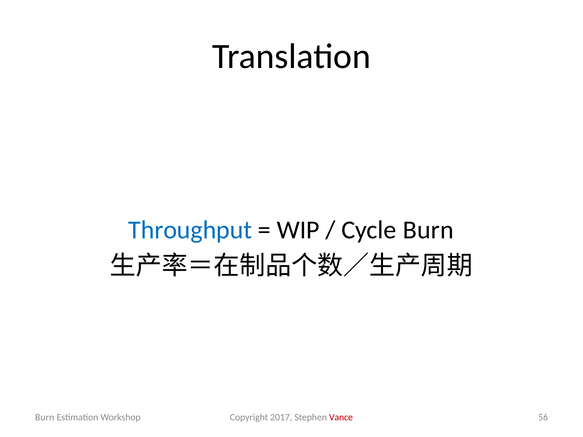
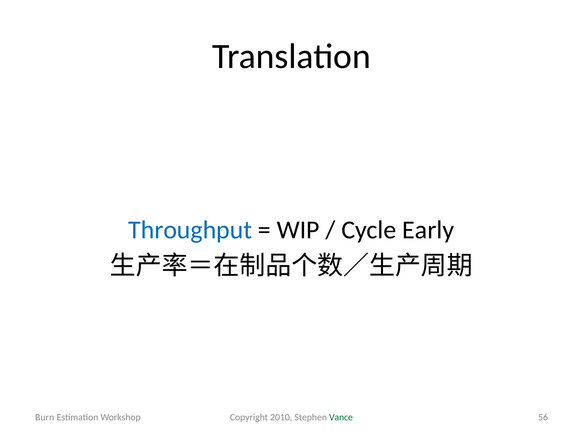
Cycle Burn: Burn -> Early
2017: 2017 -> 2010
Vance colour: red -> green
